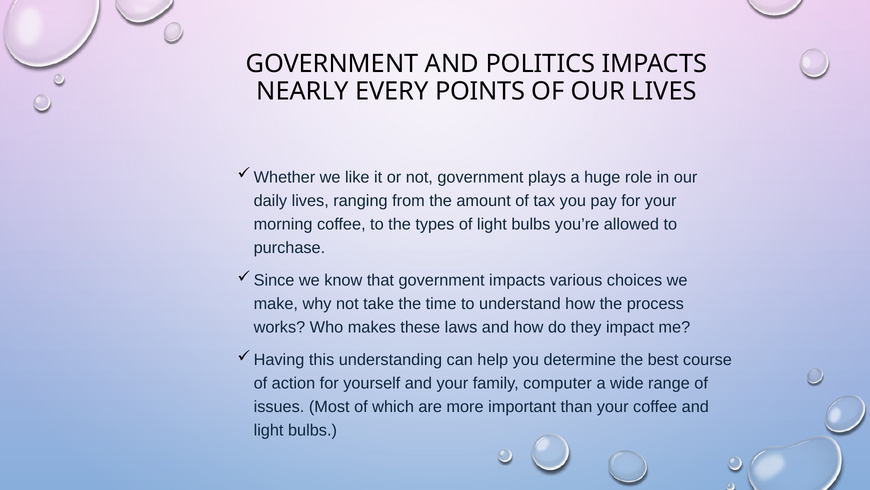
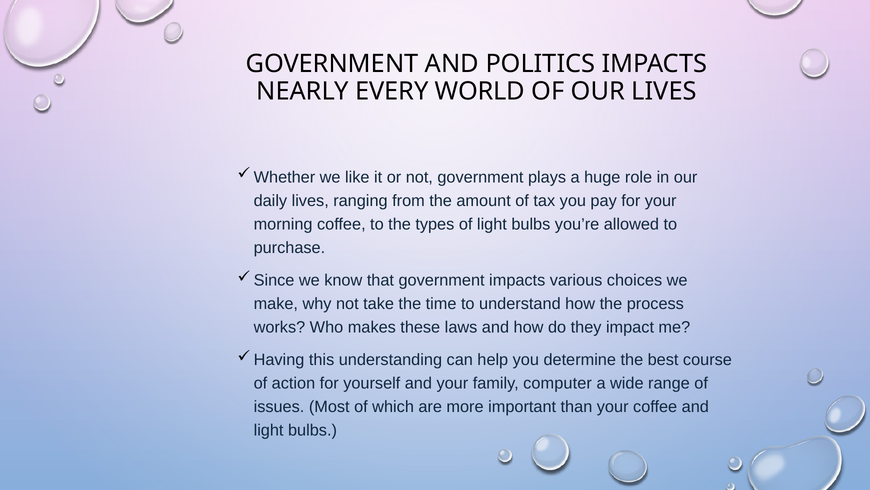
POINTS: POINTS -> WORLD
